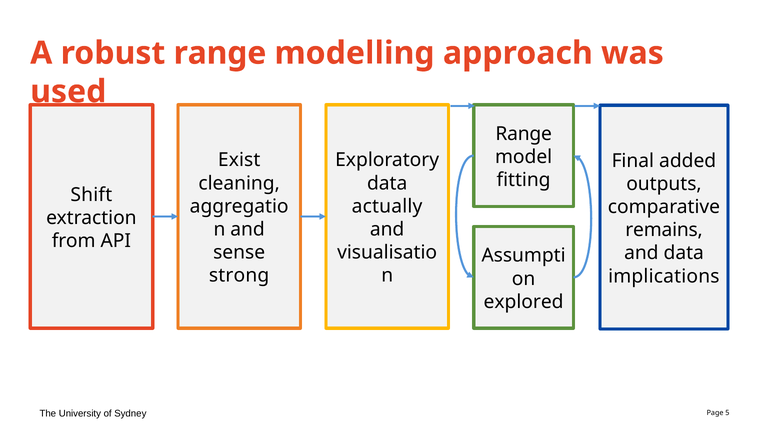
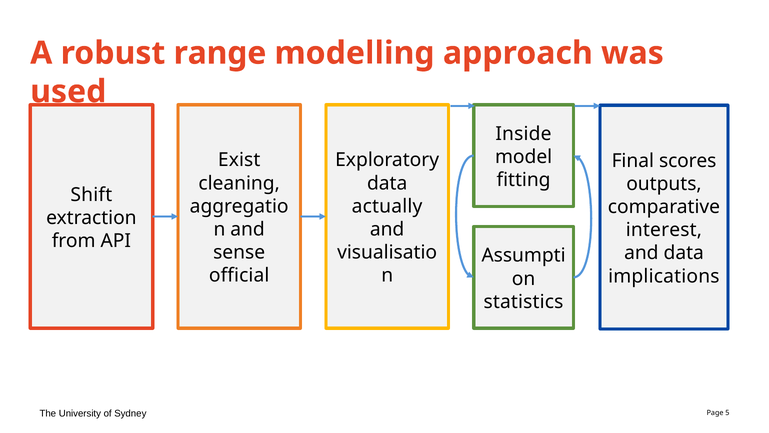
Range at (524, 134): Range -> Inside
added: added -> scores
remains: remains -> interest
strong: strong -> official
explored: explored -> statistics
